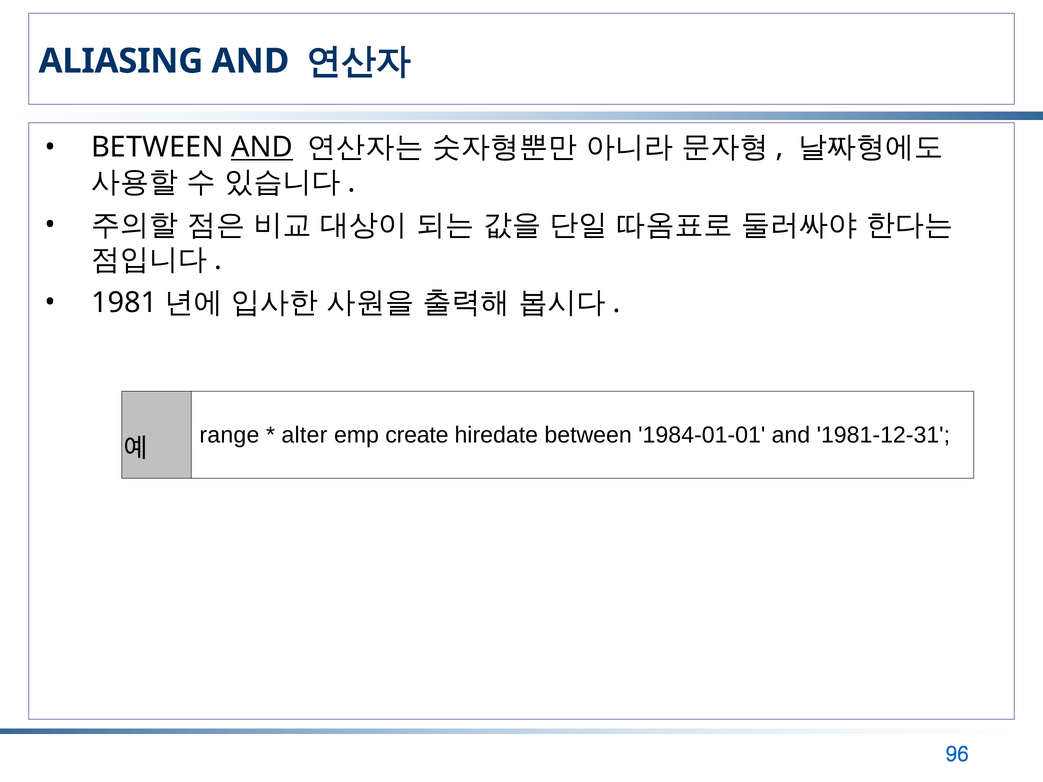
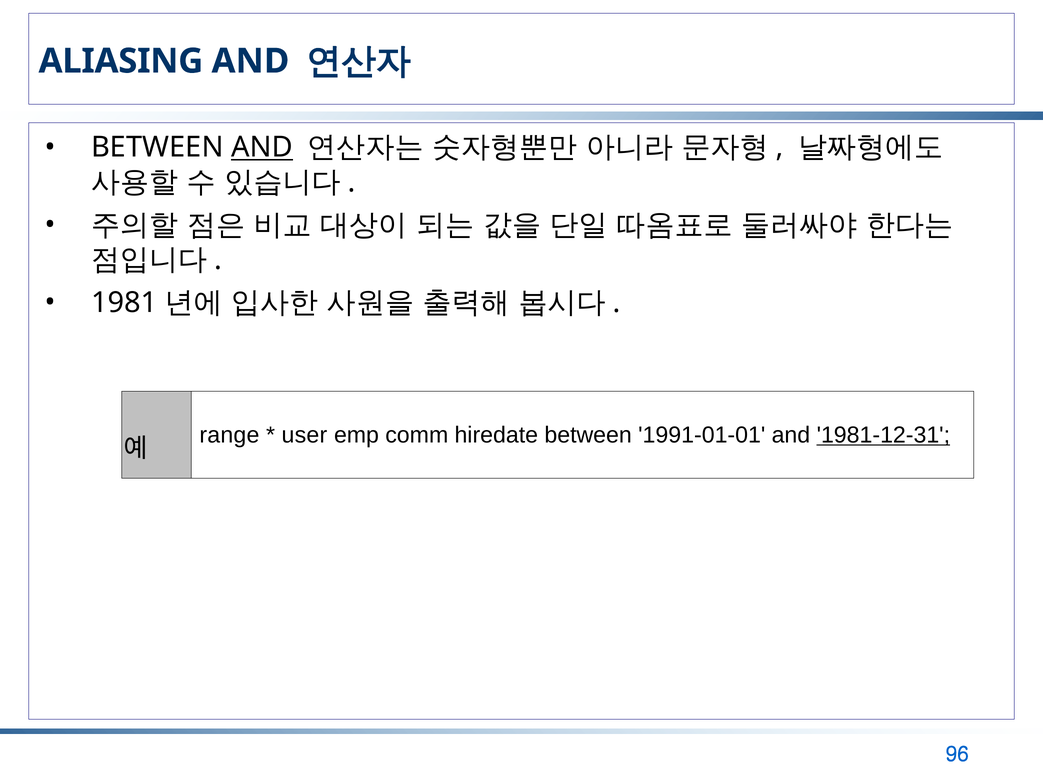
alter: alter -> user
create: create -> comm
1984-01-01: 1984-01-01 -> 1991-01-01
1981-12-31 underline: none -> present
